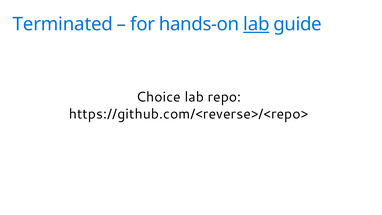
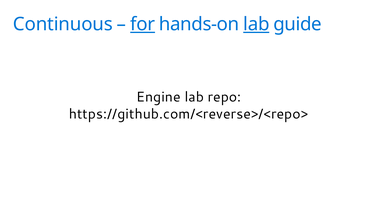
Terminated: Terminated -> Continuous
for underline: none -> present
Choice: Choice -> Engine
